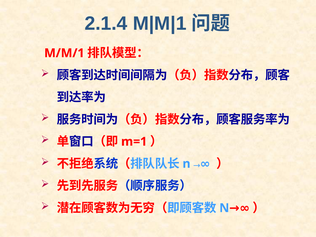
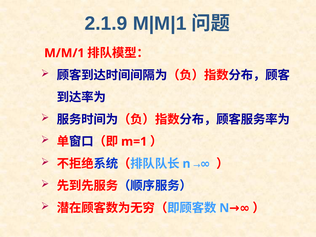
2.1.4: 2.1.4 -> 2.1.9
